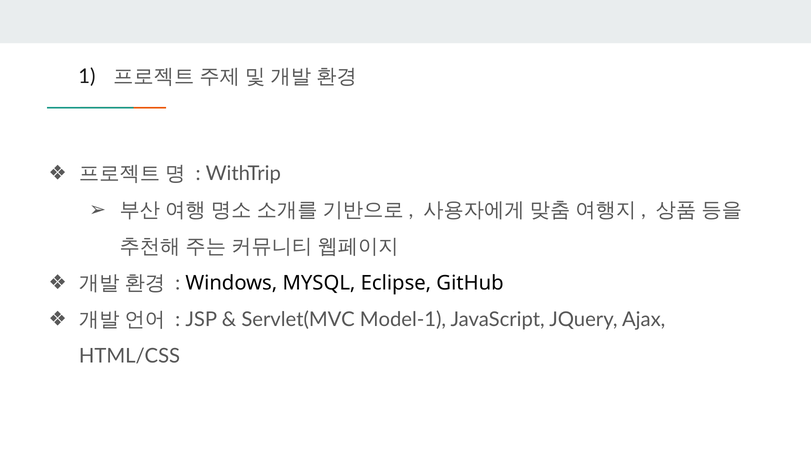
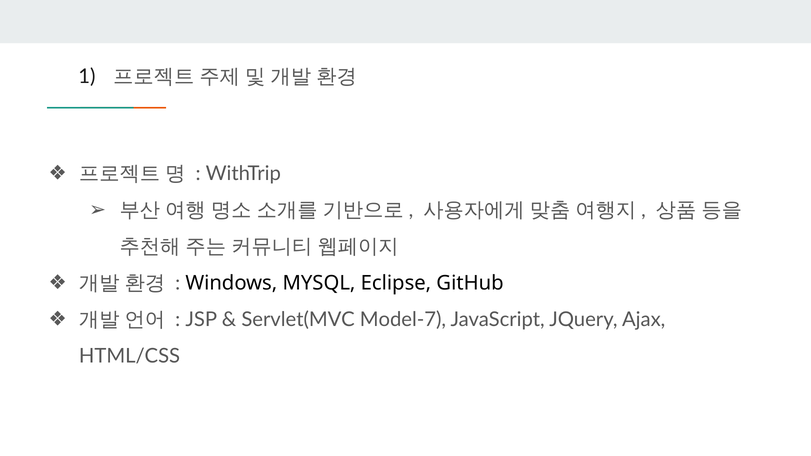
Model-1: Model-1 -> Model-7
